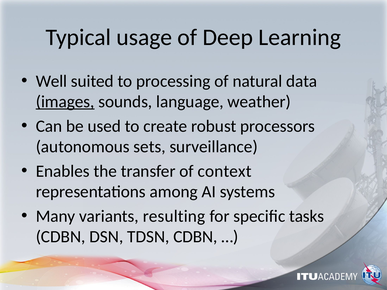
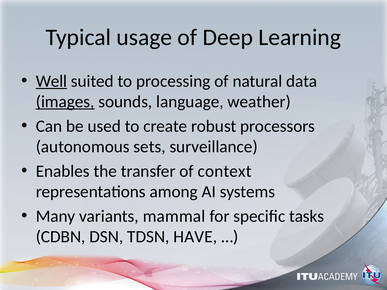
Well underline: none -> present
resulting: resulting -> mammal
TDSN CDBN: CDBN -> HAVE
